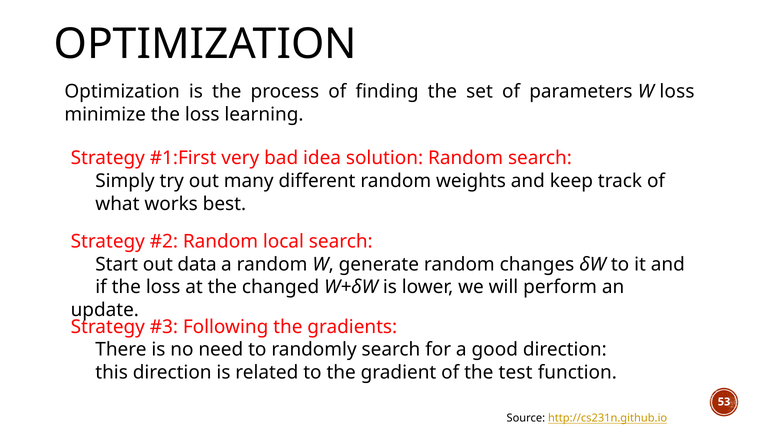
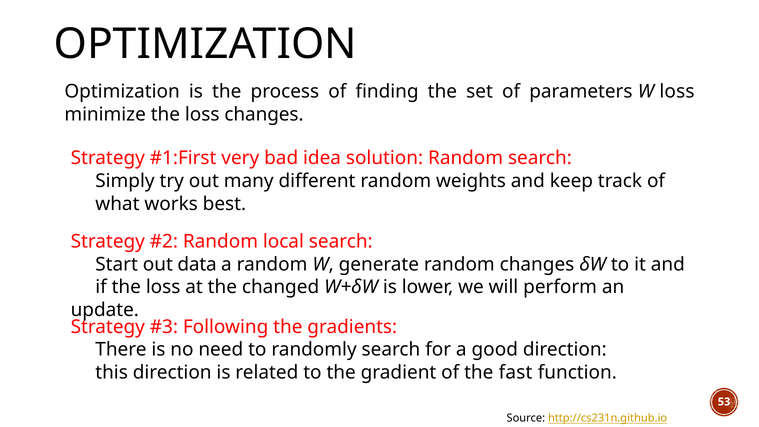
loss learning: learning -> changes
test: test -> fast
